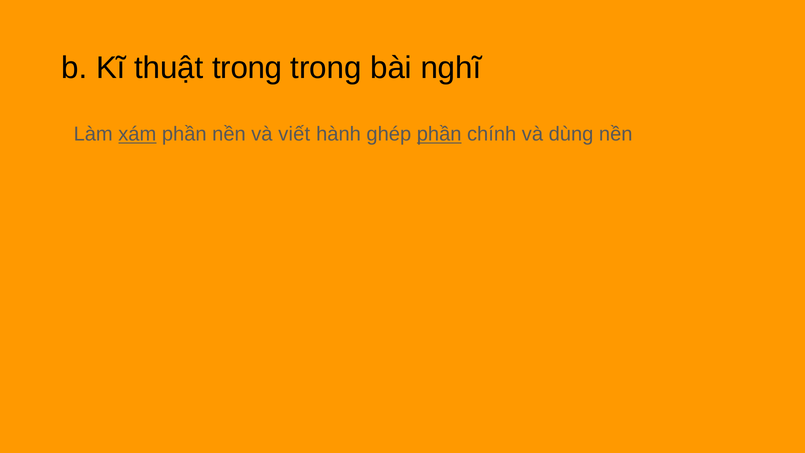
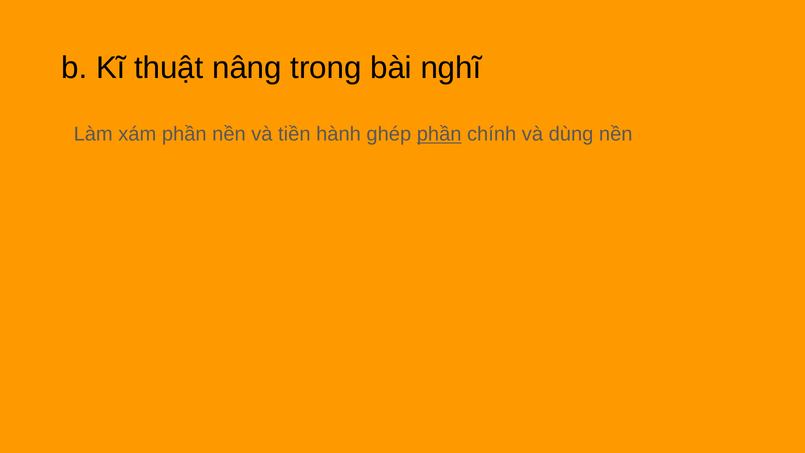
thuật trong: trong -> nâng
xám underline: present -> none
viết: viết -> tiền
